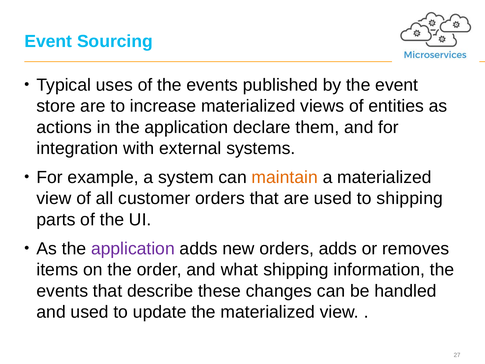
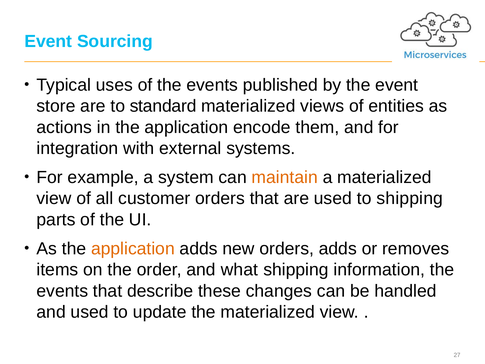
increase: increase -> standard
declare: declare -> encode
application at (133, 249) colour: purple -> orange
